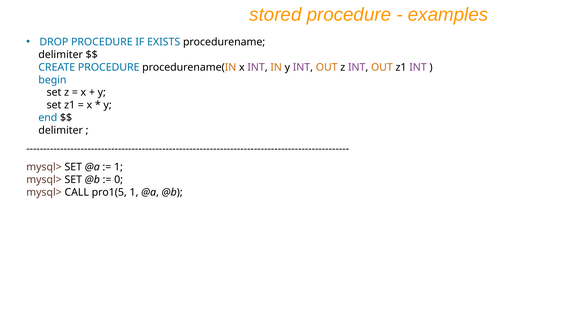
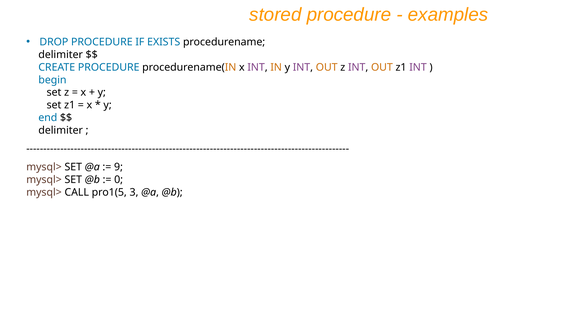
1 at (118, 167): 1 -> 9
pro1(5 1: 1 -> 3
